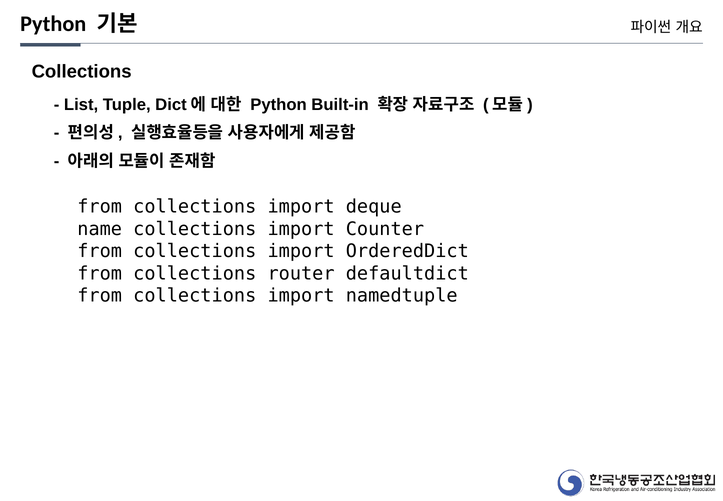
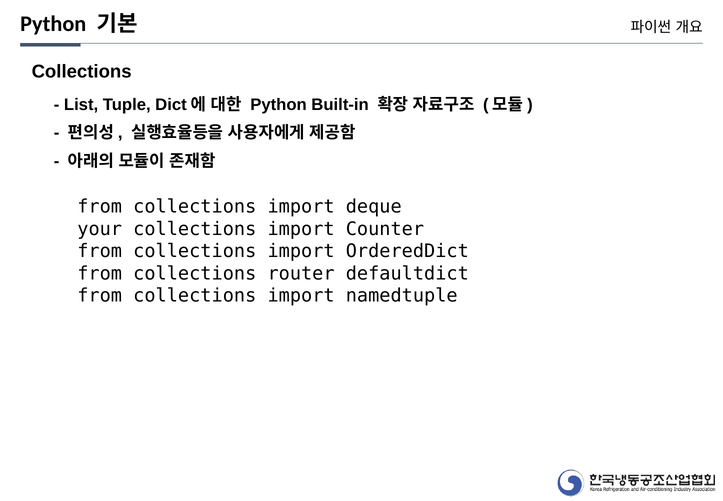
name: name -> your
